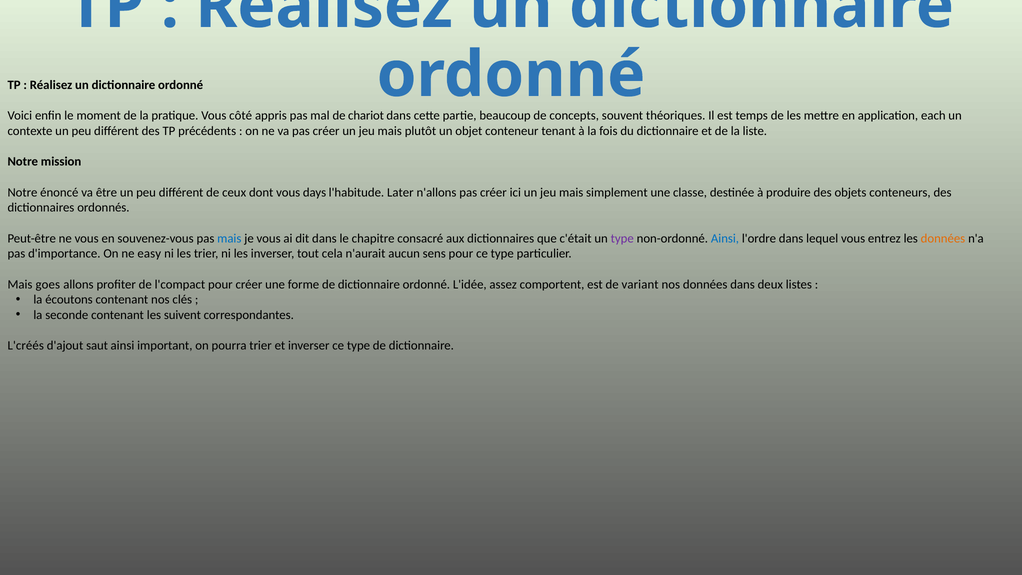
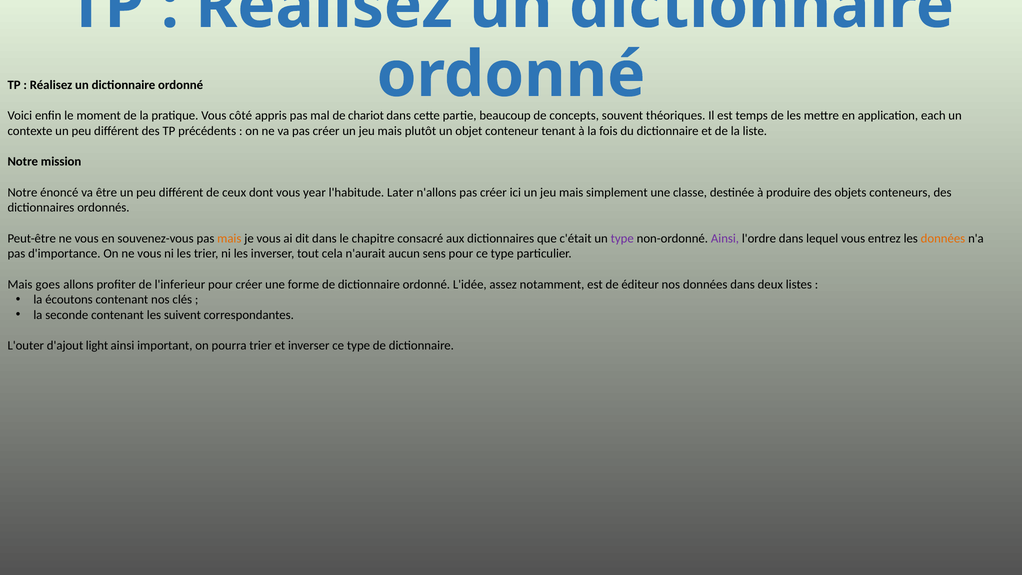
days: days -> year
mais at (229, 238) colour: blue -> orange
Ainsi at (725, 238) colour: blue -> purple
On ne easy: easy -> vous
l'compact: l'compact -> l'inferieur
comportent: comportent -> notamment
variant: variant -> éditeur
L'créés: L'créés -> L'outer
saut: saut -> light
